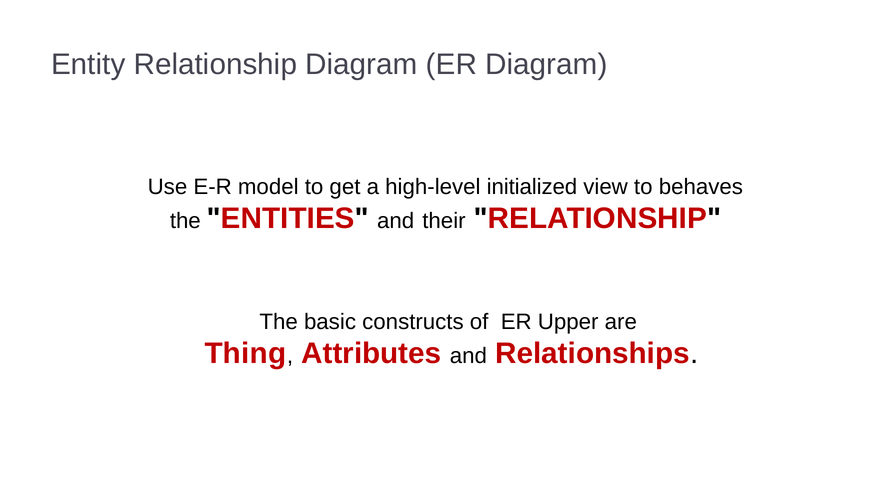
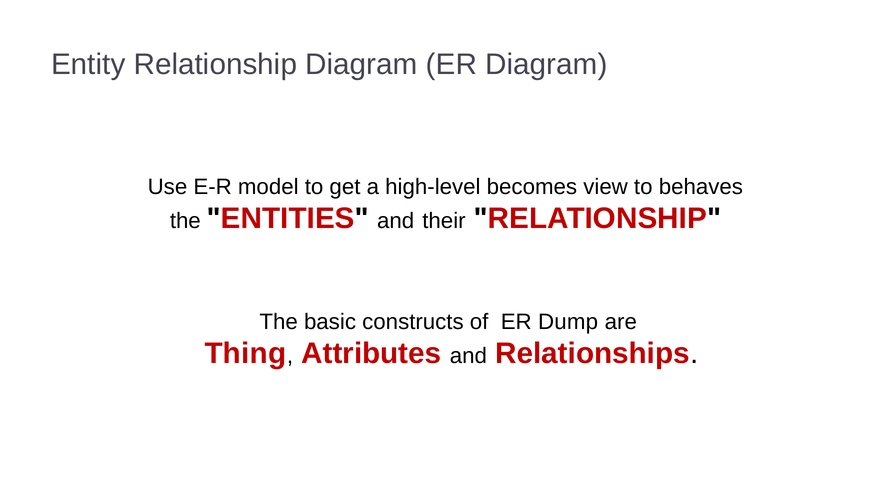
initialized: initialized -> becomes
Upper: Upper -> Dump
